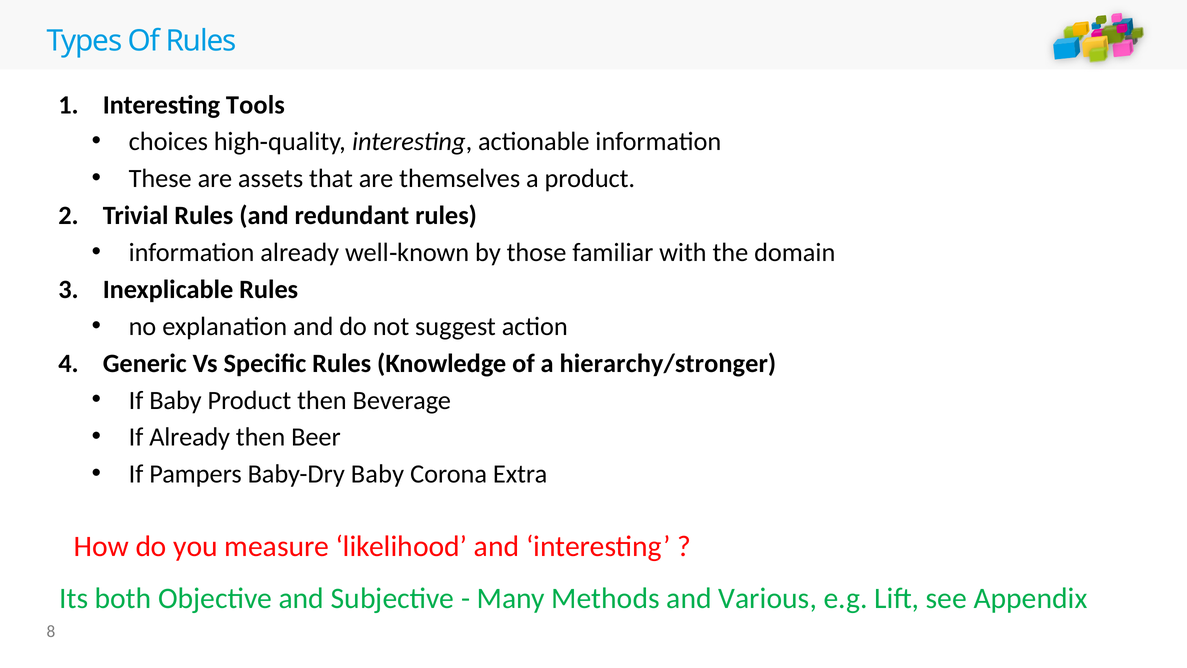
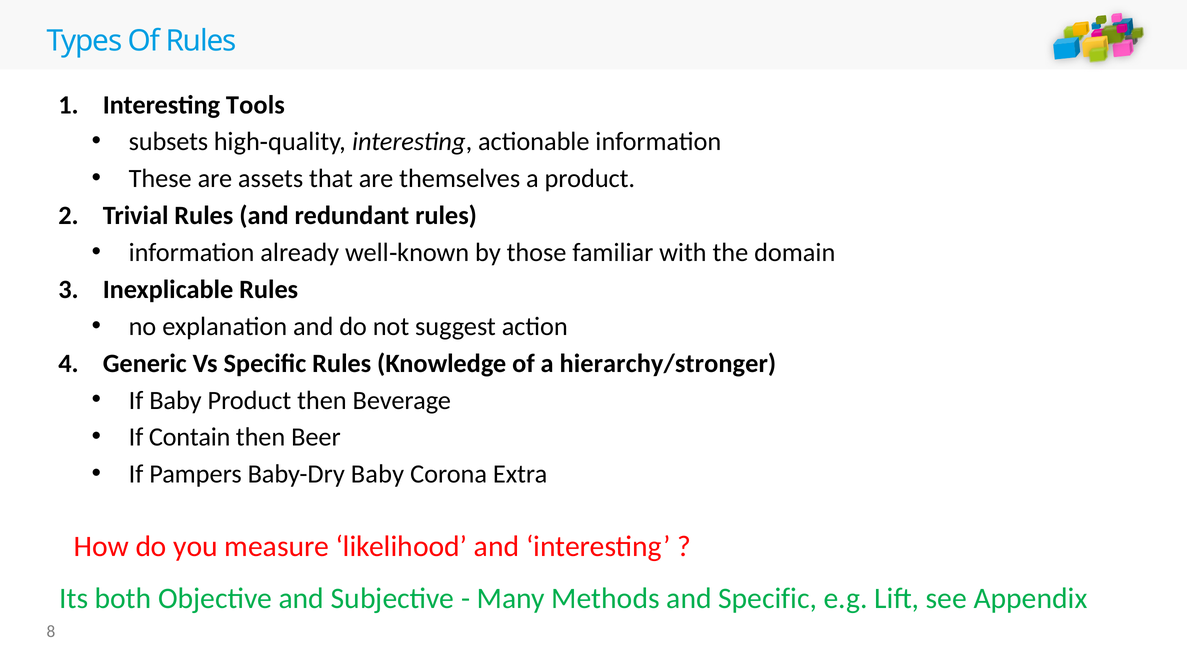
choices: choices -> subsets
If Already: Already -> Contain
and Various: Various -> Specific
